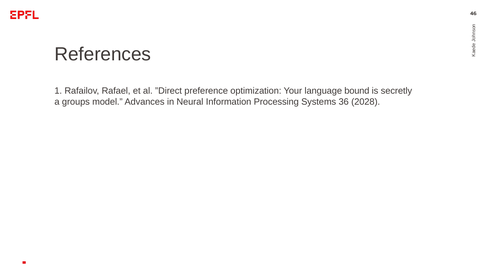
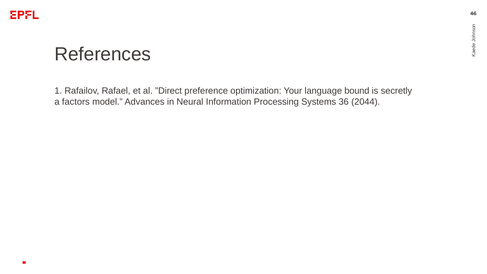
groups: groups -> factors
2028: 2028 -> 2044
